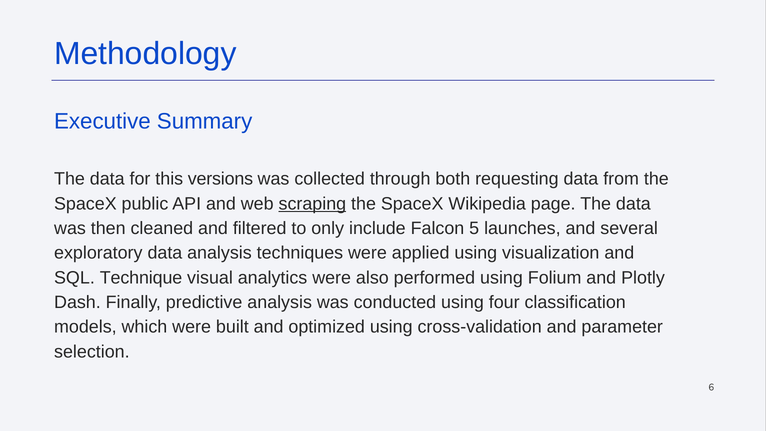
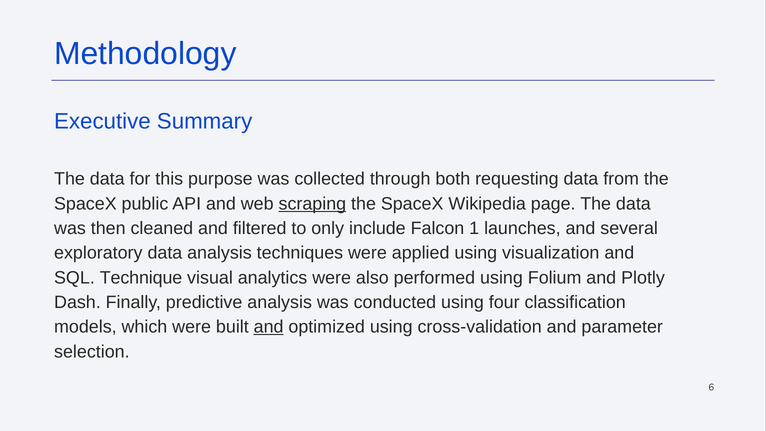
versions: versions -> purpose
5: 5 -> 1
and at (269, 327) underline: none -> present
